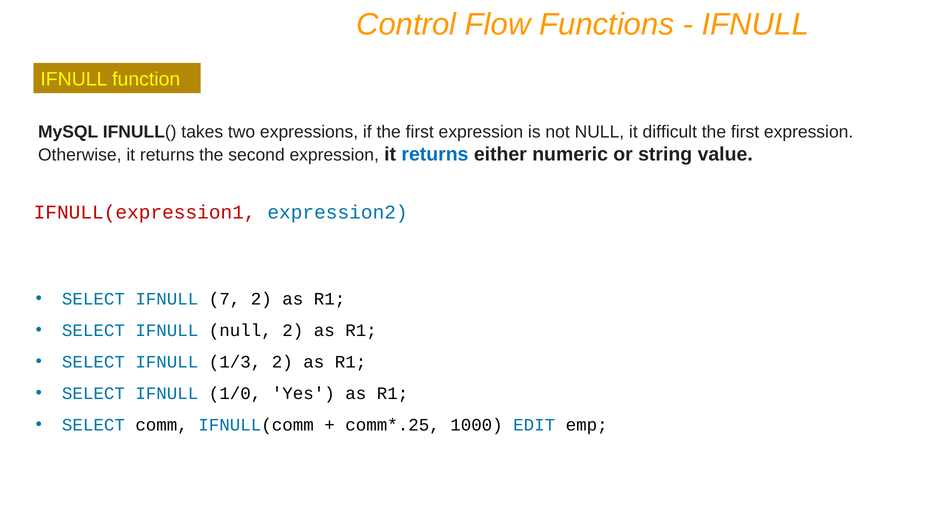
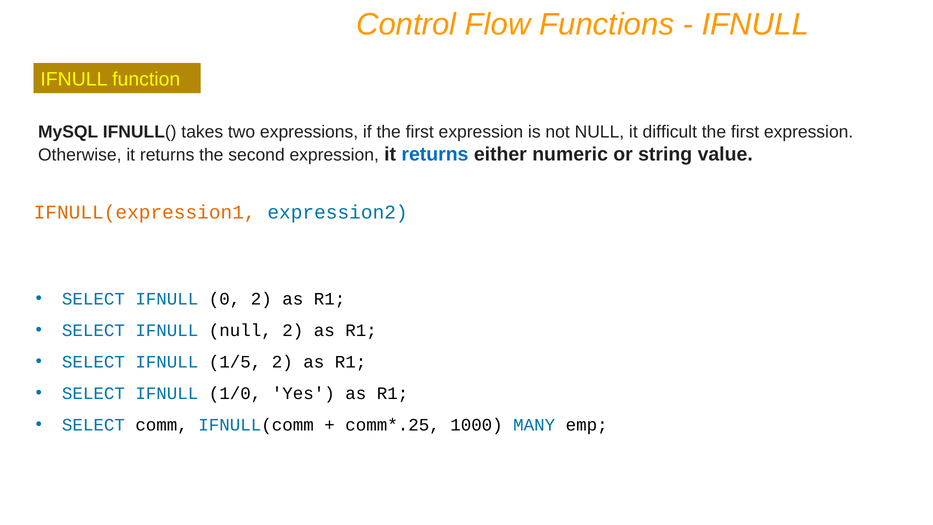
IFNULL(expression1 colour: red -> orange
7: 7 -> 0
1/3: 1/3 -> 1/5
EDIT: EDIT -> MANY
